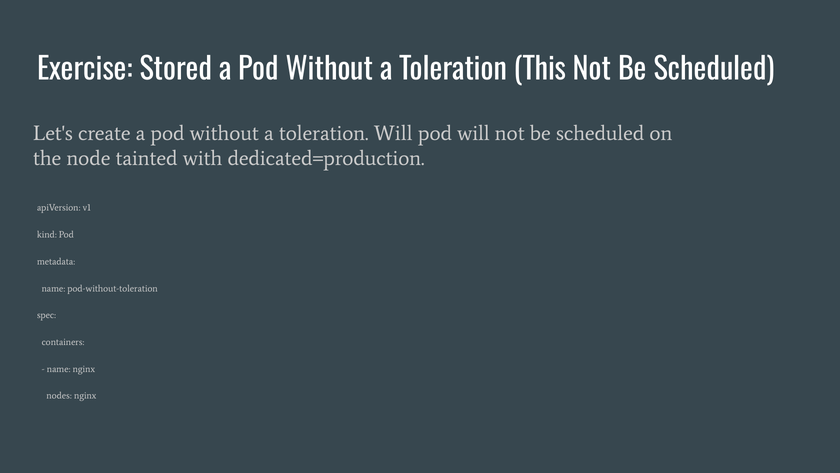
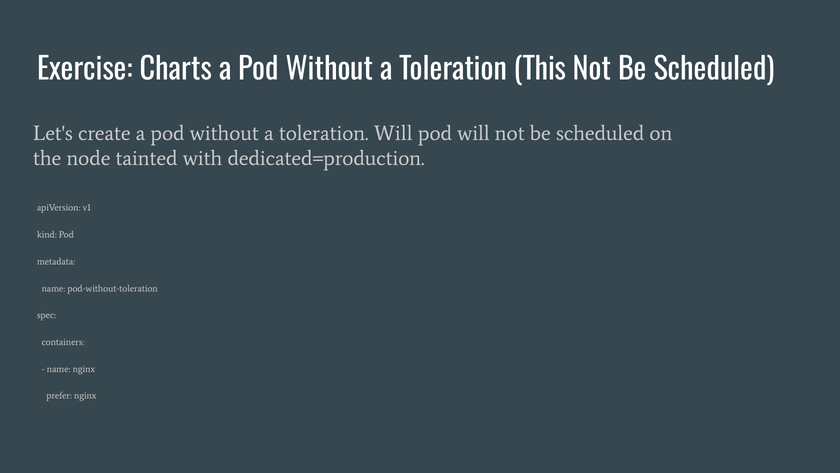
Stored: Stored -> Charts
nodes: nodes -> prefer
